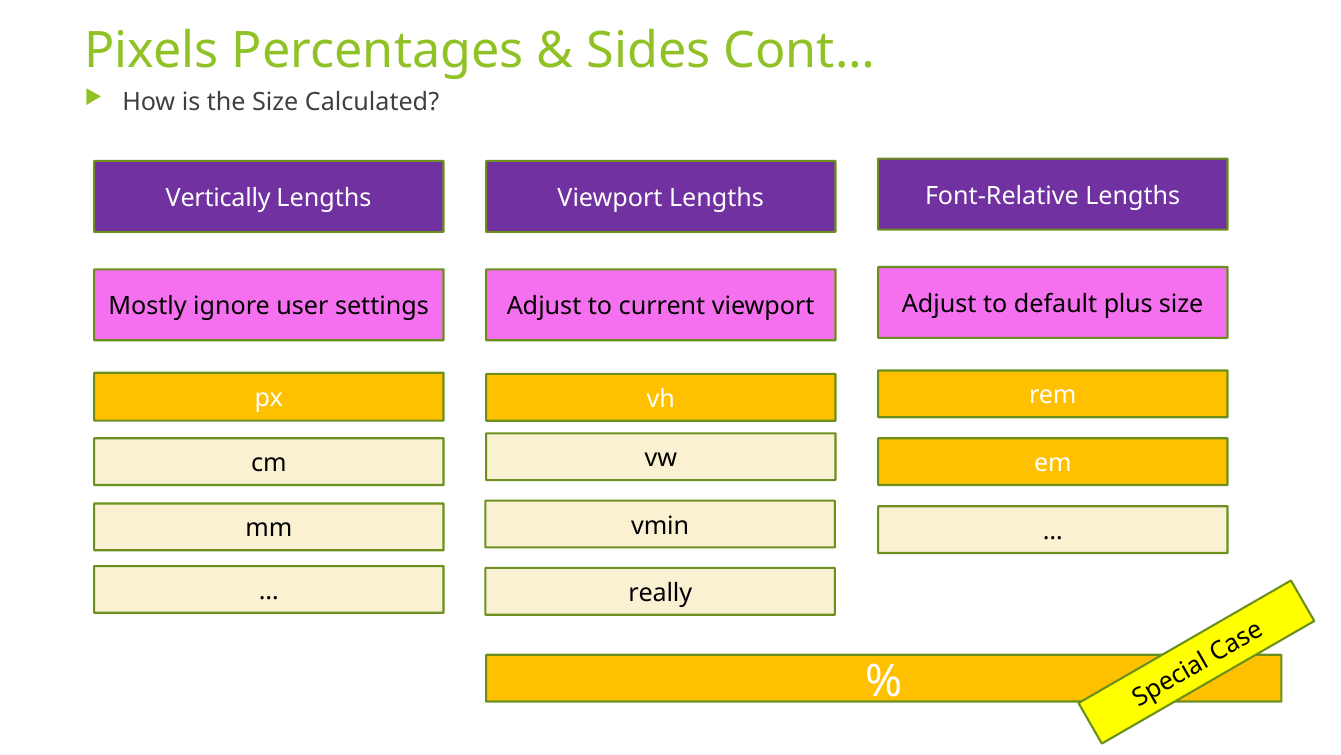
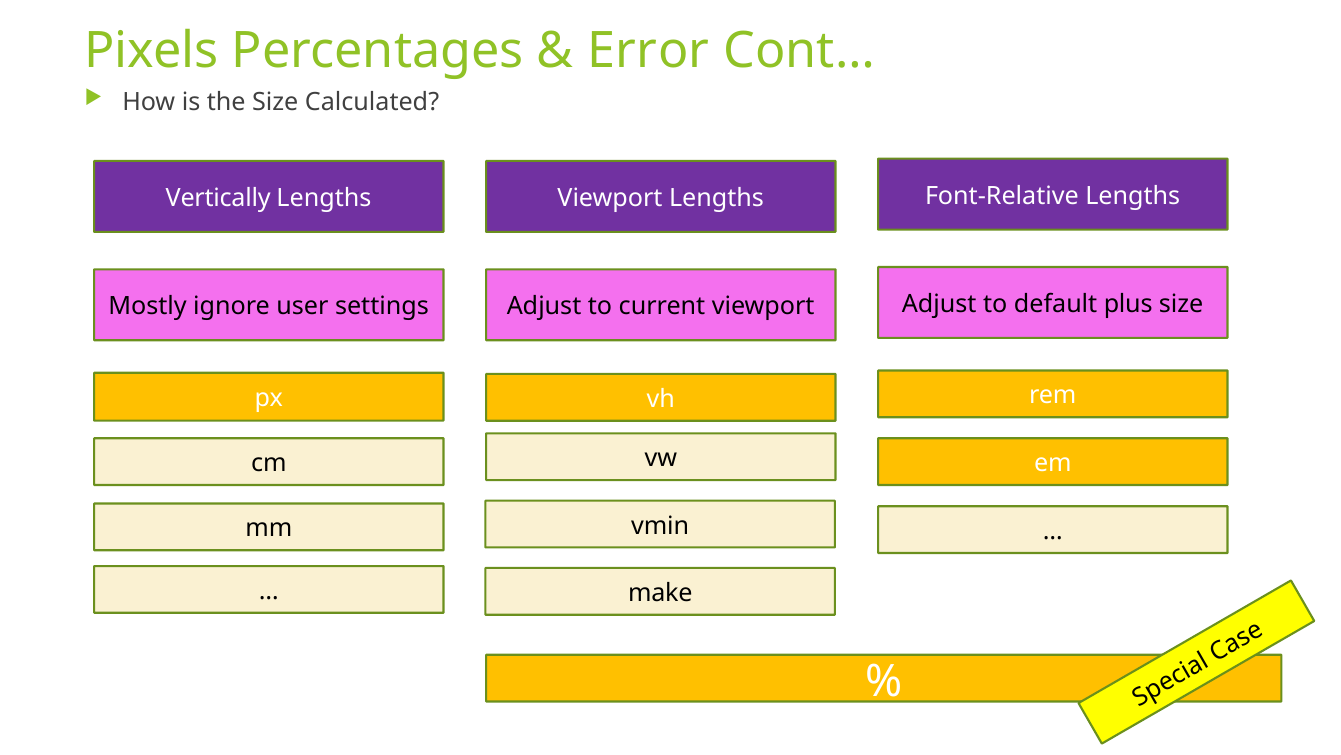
Sides: Sides -> Error
really: really -> make
